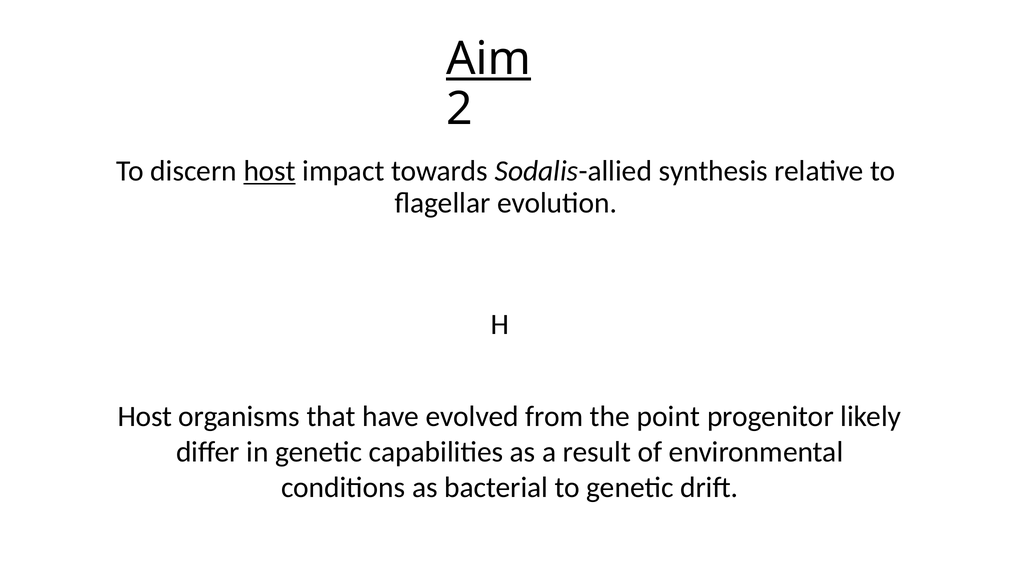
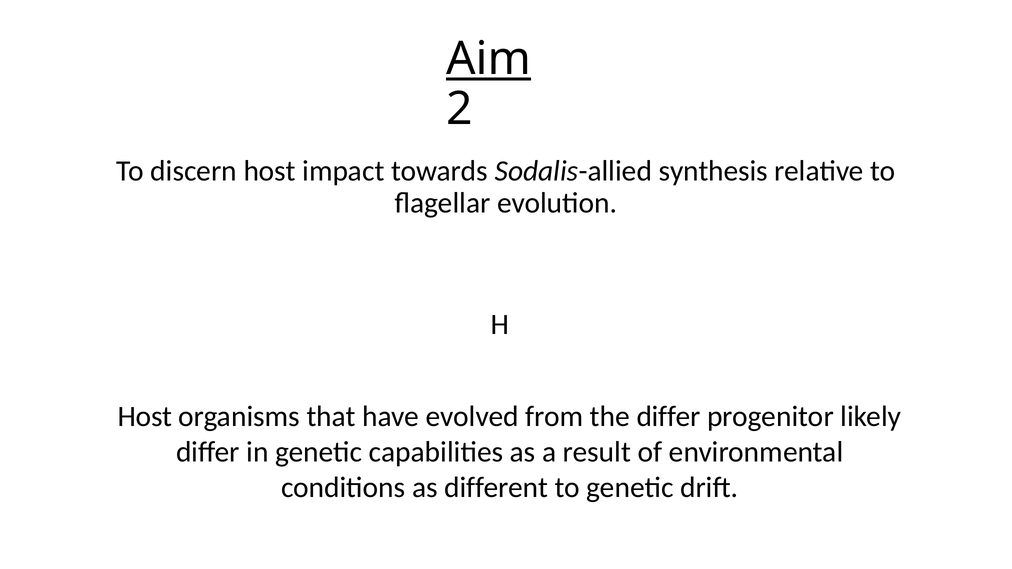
host at (270, 171) underline: present -> none
the point: point -> differ
bacterial: bacterial -> different
